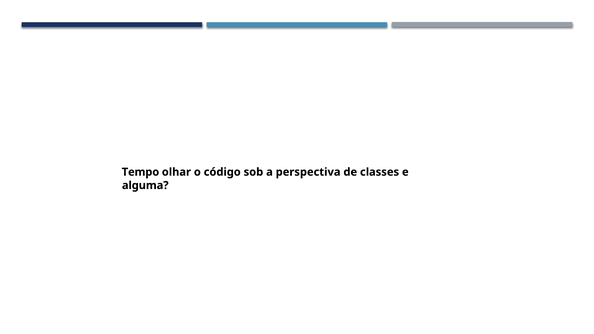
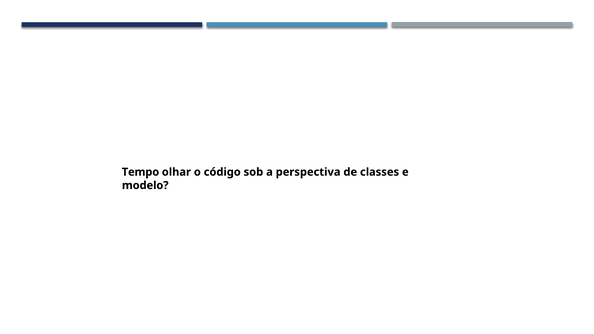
alguma: alguma -> modelo
